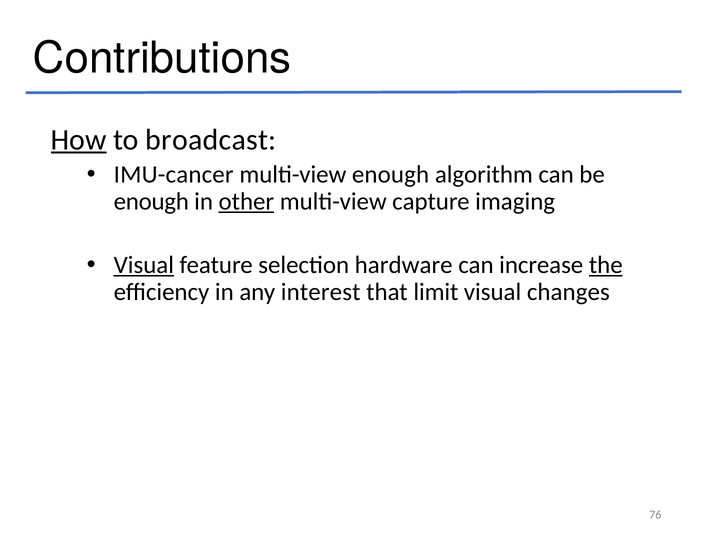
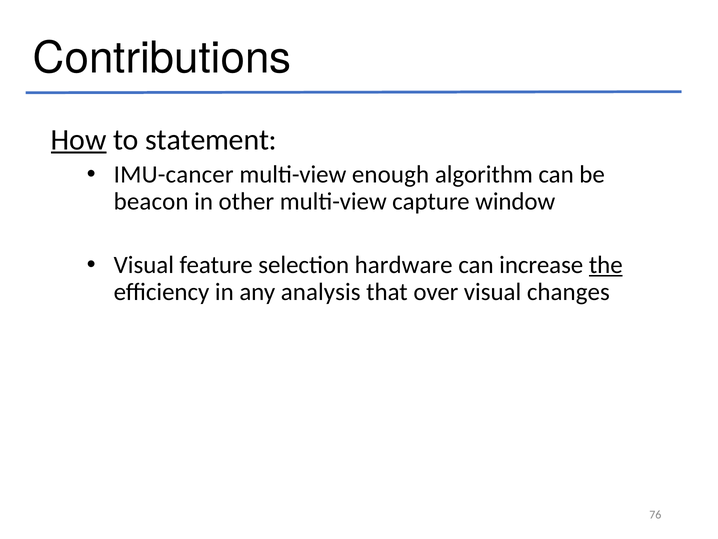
broadcast: broadcast -> statement
enough at (151, 201): enough -> beacon
other underline: present -> none
imaging: imaging -> window
Visual at (144, 265) underline: present -> none
interest: interest -> analysis
limit: limit -> over
